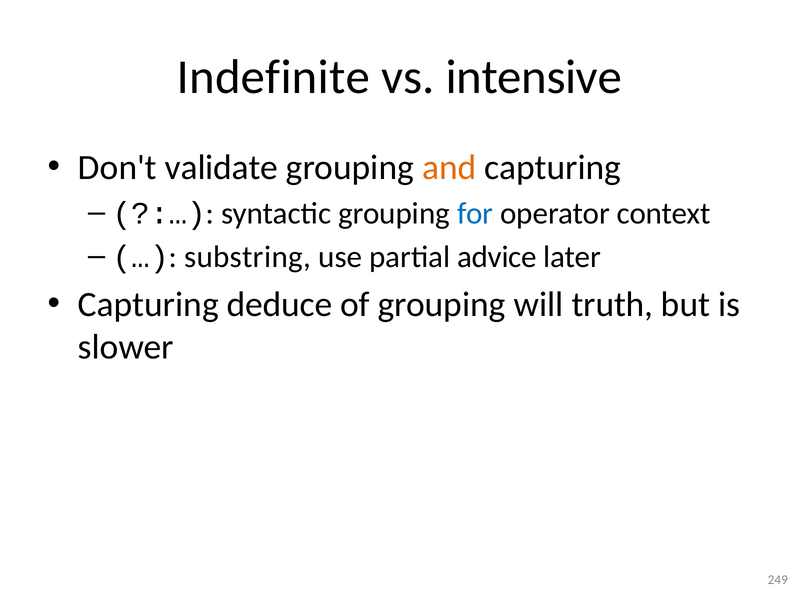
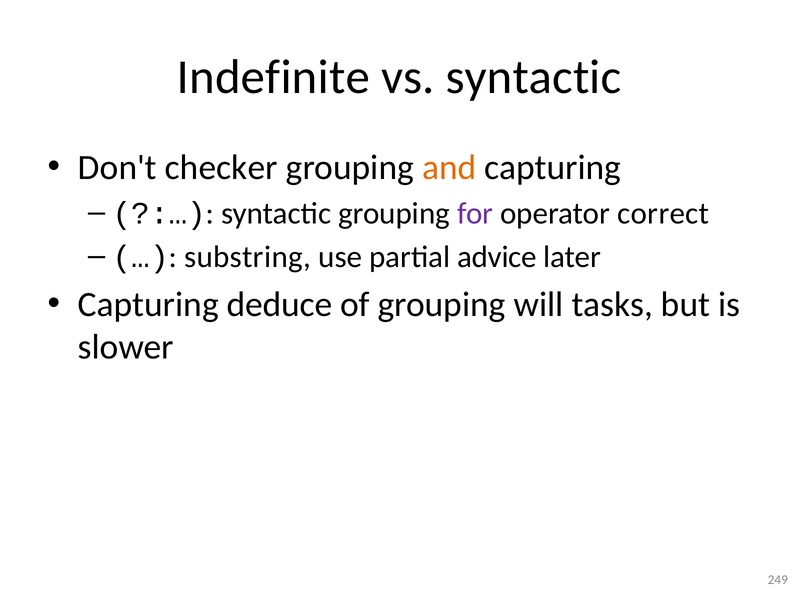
vs intensive: intensive -> syntactic
validate: validate -> checker
for colour: blue -> purple
context: context -> correct
truth: truth -> tasks
